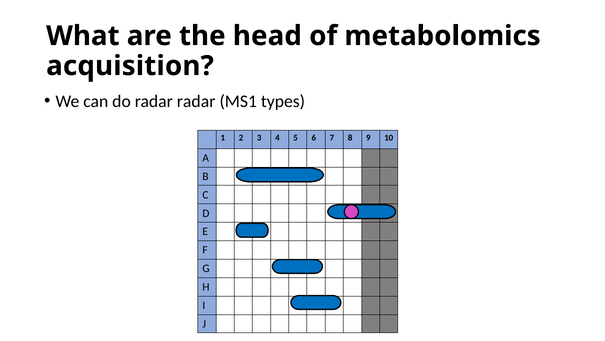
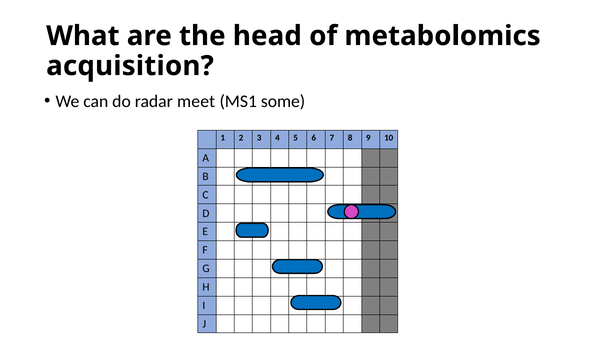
radar radar: radar -> meet
types: types -> some
